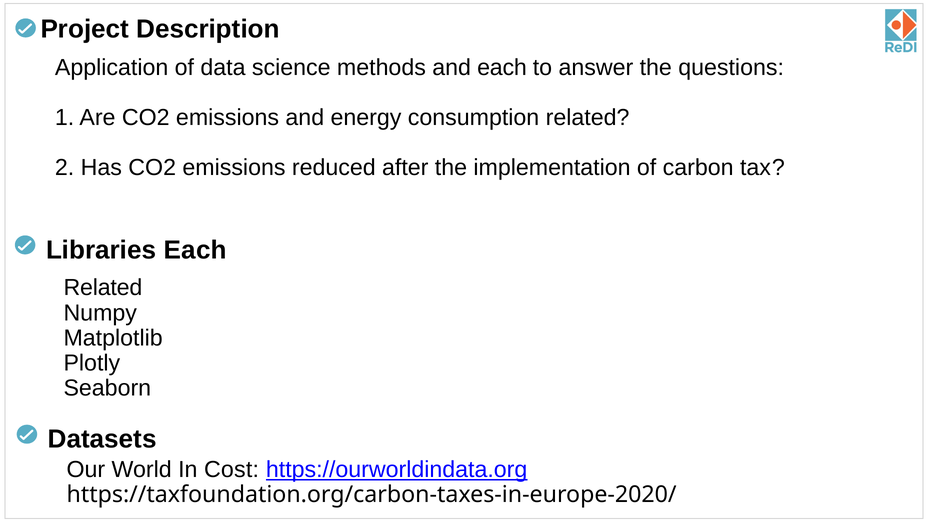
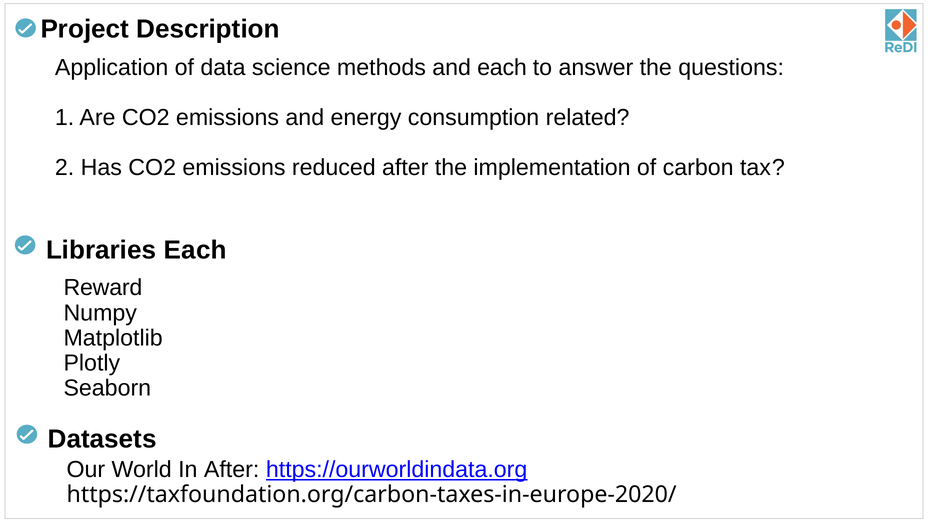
Related at (103, 288): Related -> Reward
In Cost: Cost -> After
